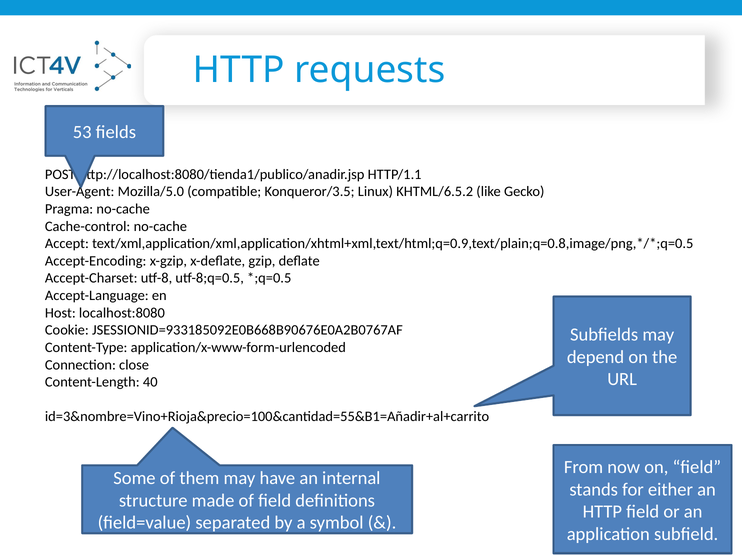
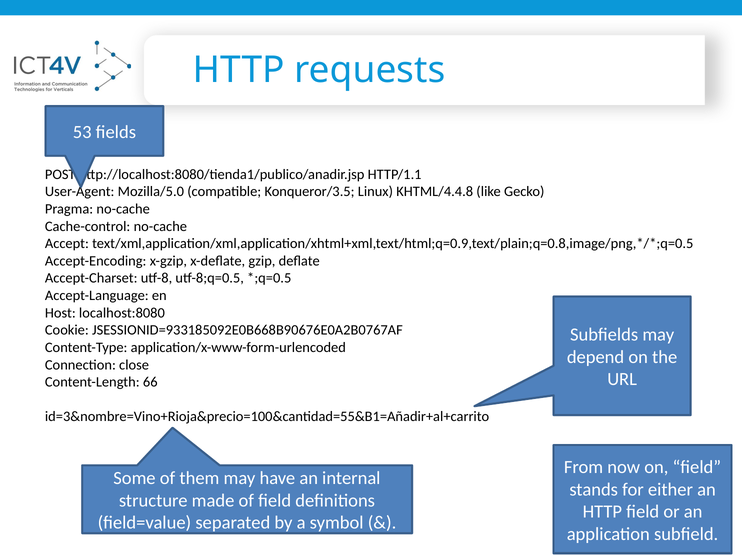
KHTML/6.5.2: KHTML/6.5.2 -> KHTML/4.4.8
40: 40 -> 66
